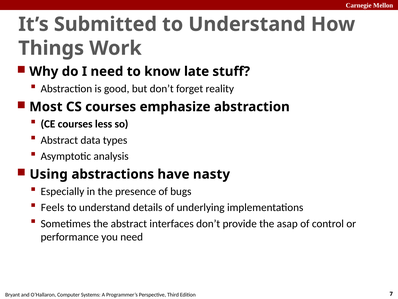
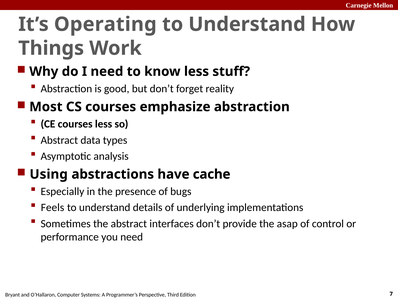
Submitted: Submitted -> Operating
know late: late -> less
nasty: nasty -> cache
